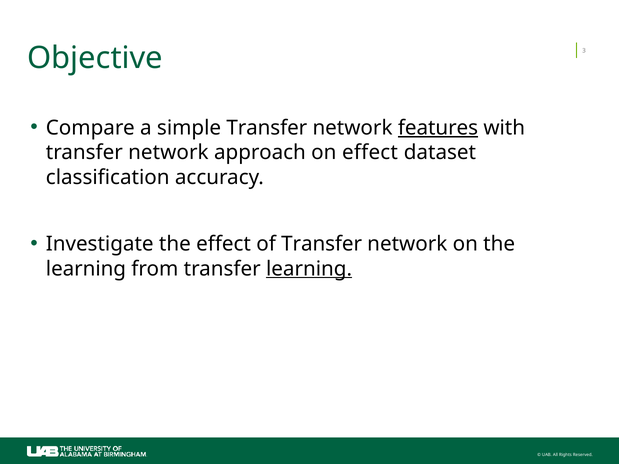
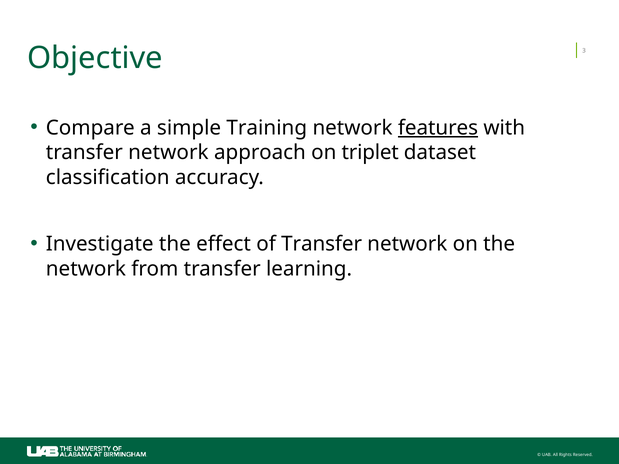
simple Transfer: Transfer -> Training
on effect: effect -> triplet
learning at (86, 269): learning -> network
learning at (309, 269) underline: present -> none
